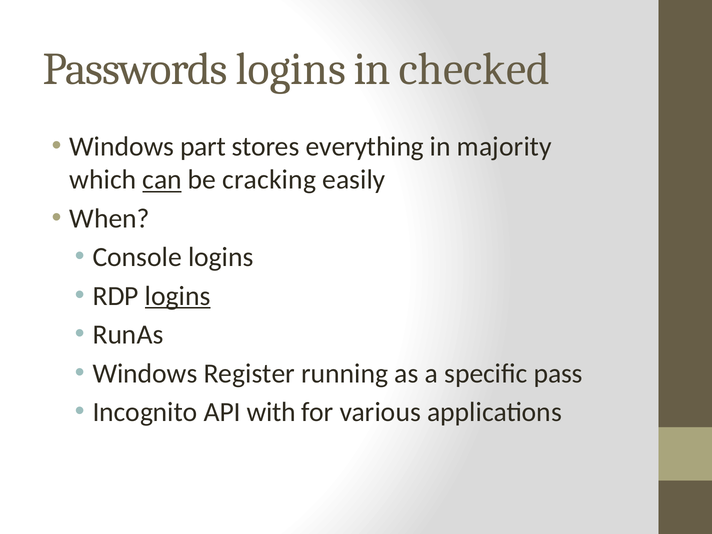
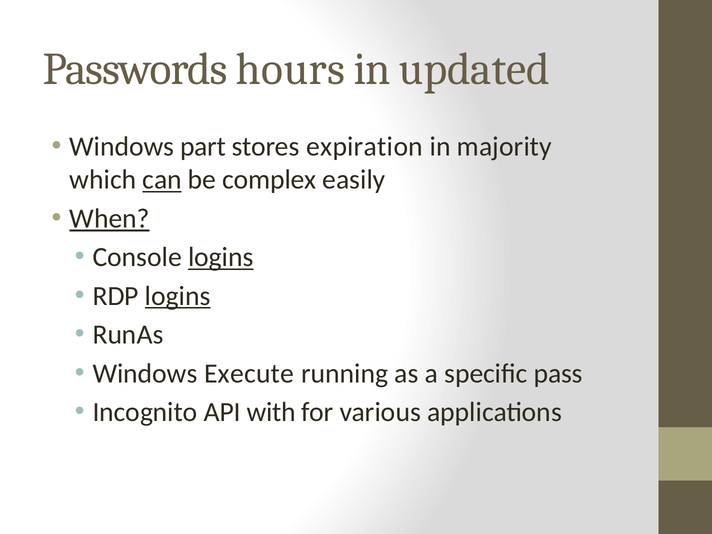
Passwords logins: logins -> hours
checked: checked -> updated
everything: everything -> expiration
cracking: cracking -> complex
When underline: none -> present
logins at (221, 257) underline: none -> present
Register: Register -> Execute
